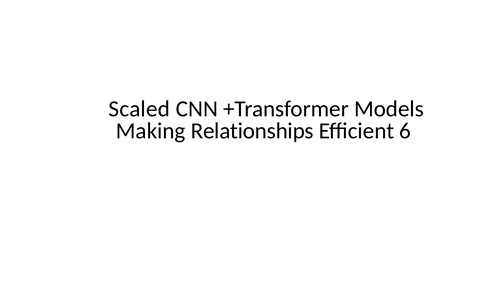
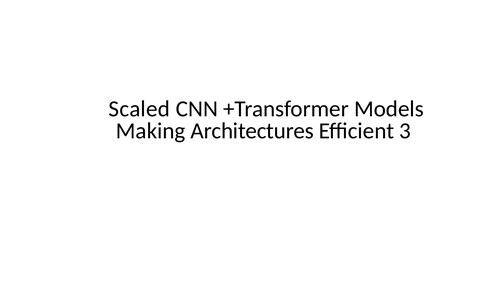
Relationships: Relationships -> Architectures
6: 6 -> 3
